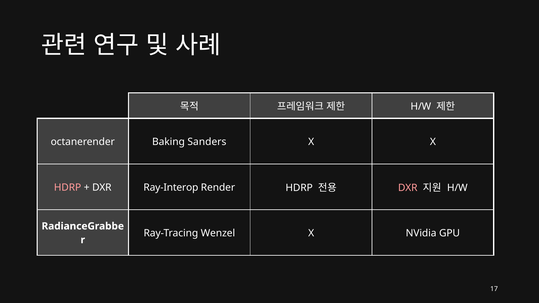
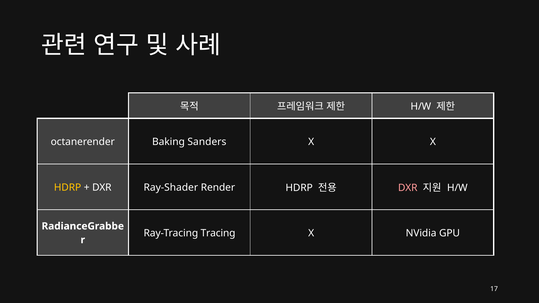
HDRP at (68, 187) colour: pink -> yellow
Ray-Interop: Ray-Interop -> Ray-Shader
Wenzel: Wenzel -> Tracing
